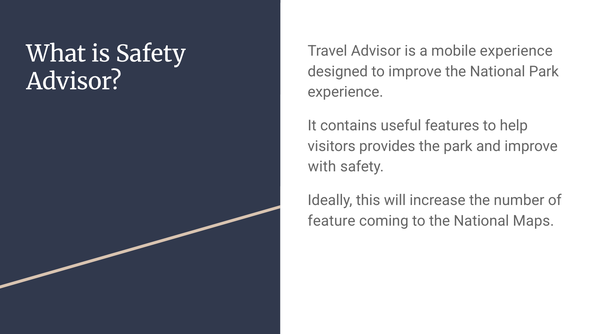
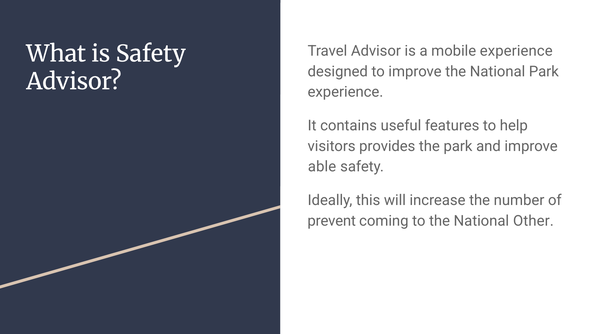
with: with -> able
feature: feature -> prevent
Maps: Maps -> Other
